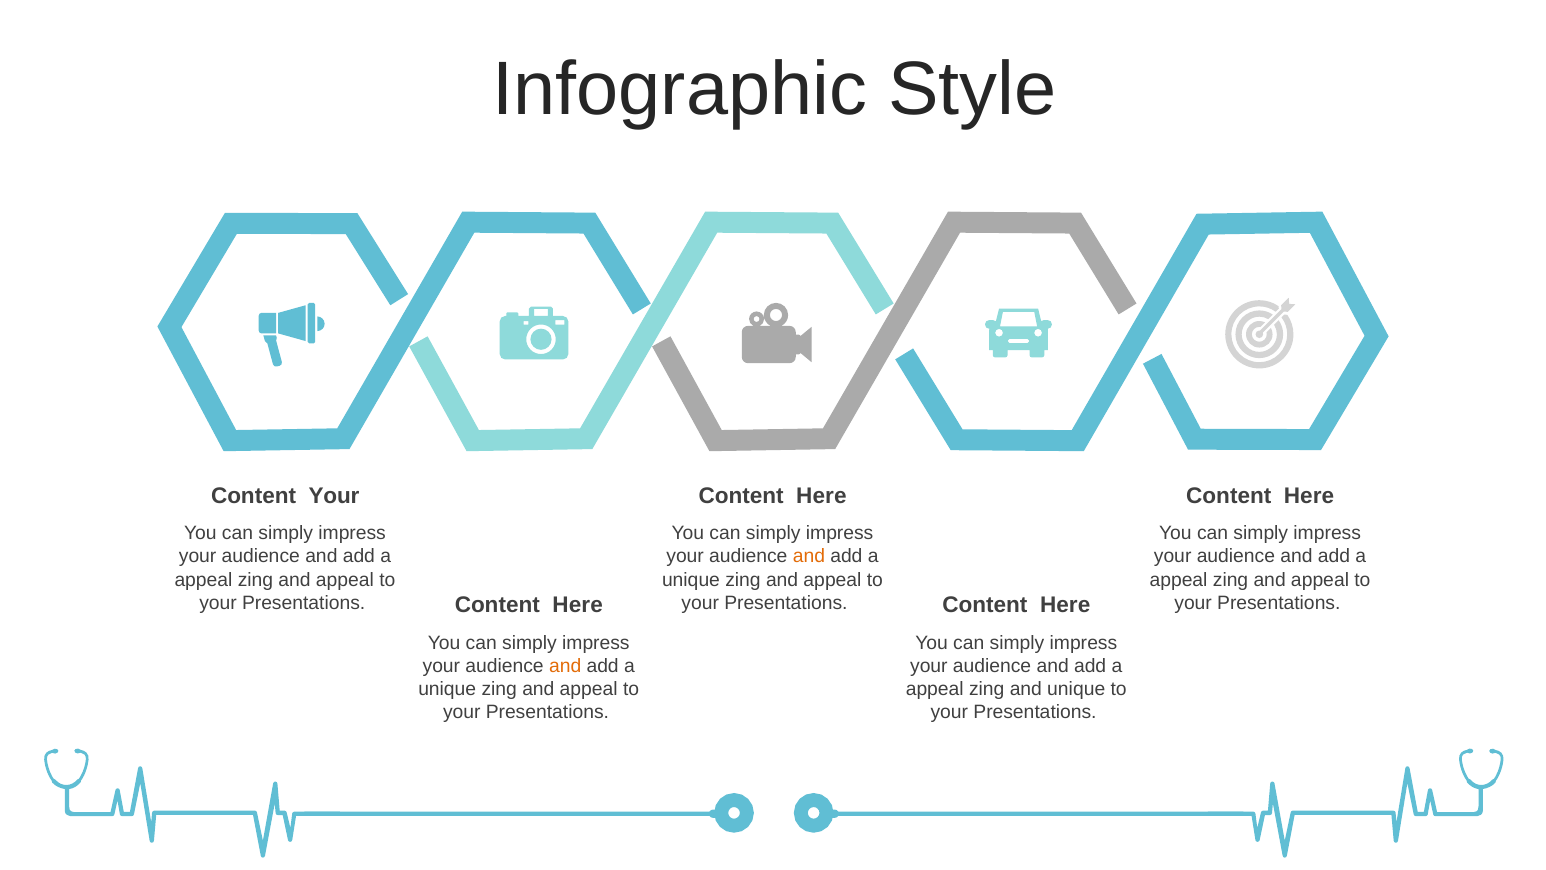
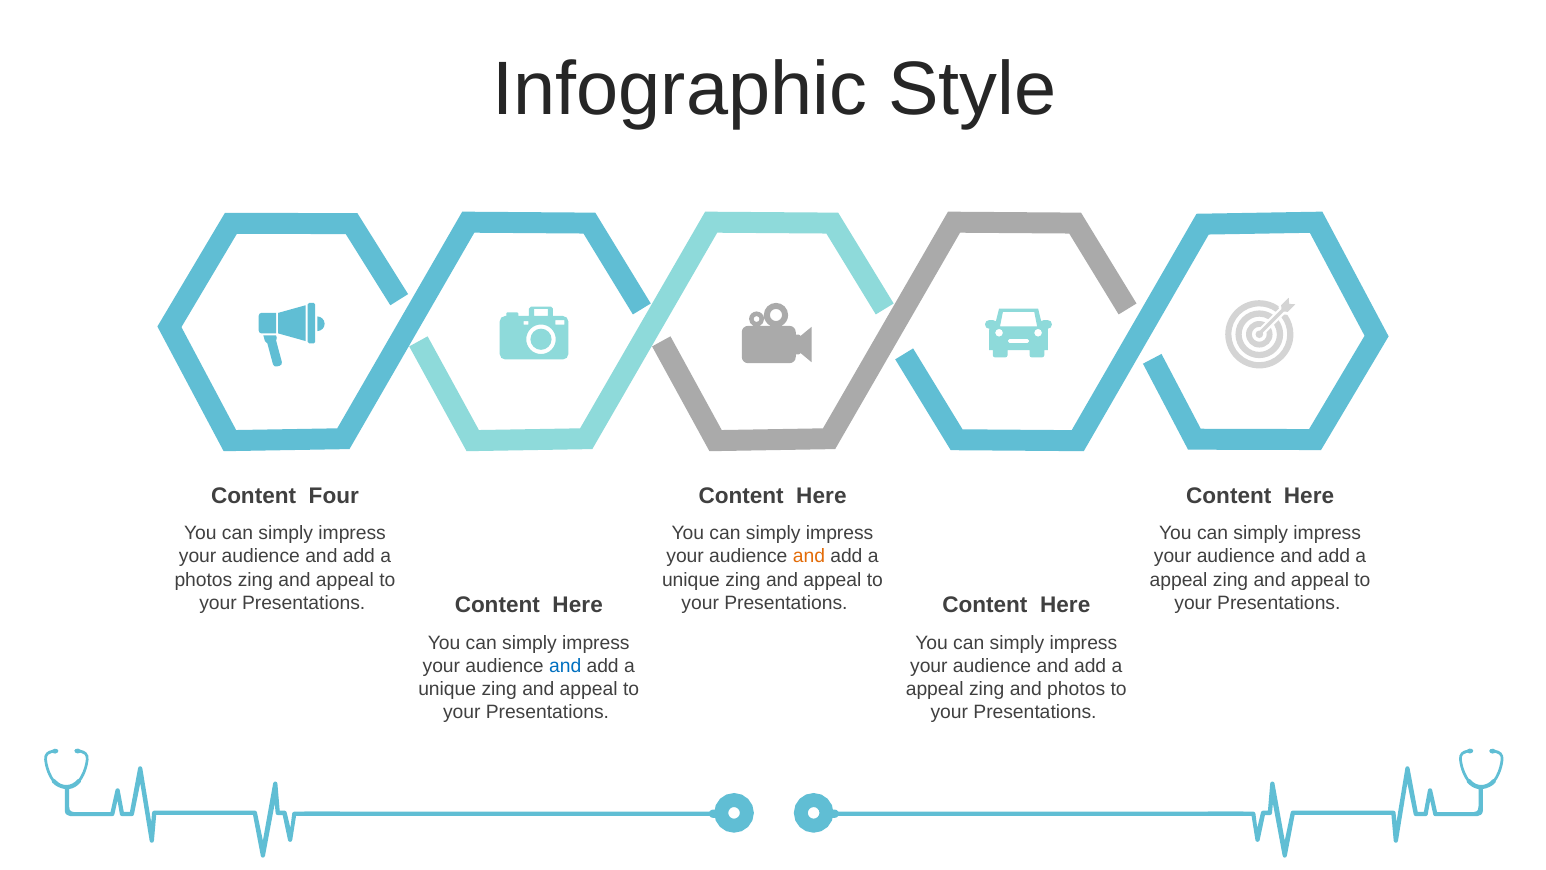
Content Your: Your -> Four
appeal at (203, 579): appeal -> photos
and at (565, 666) colour: orange -> blue
and unique: unique -> photos
